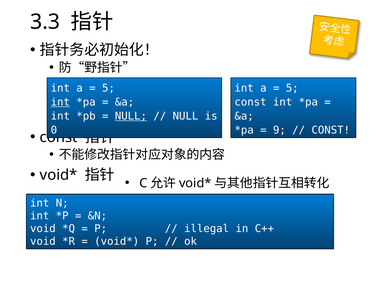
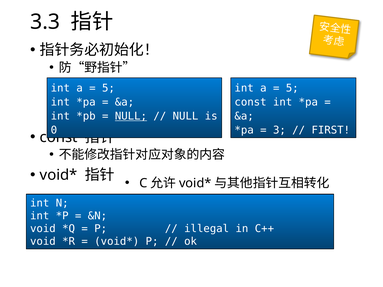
int at (60, 102) underline: present -> none
9: 9 -> 3
CONST at (331, 130): CONST -> FIRST
